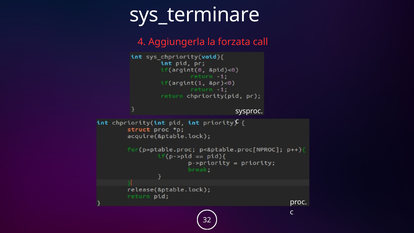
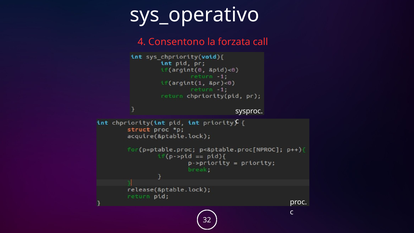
sys_terminare: sys_terminare -> sys_operativo
Aggiungerla: Aggiungerla -> Consentono
